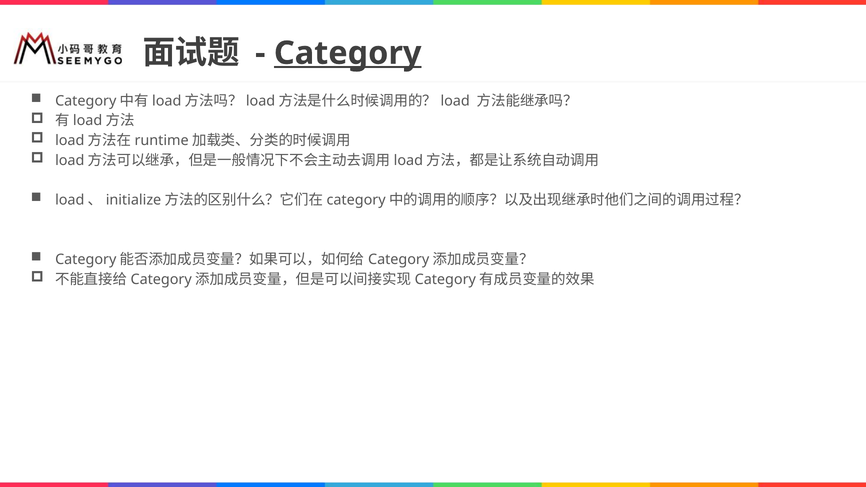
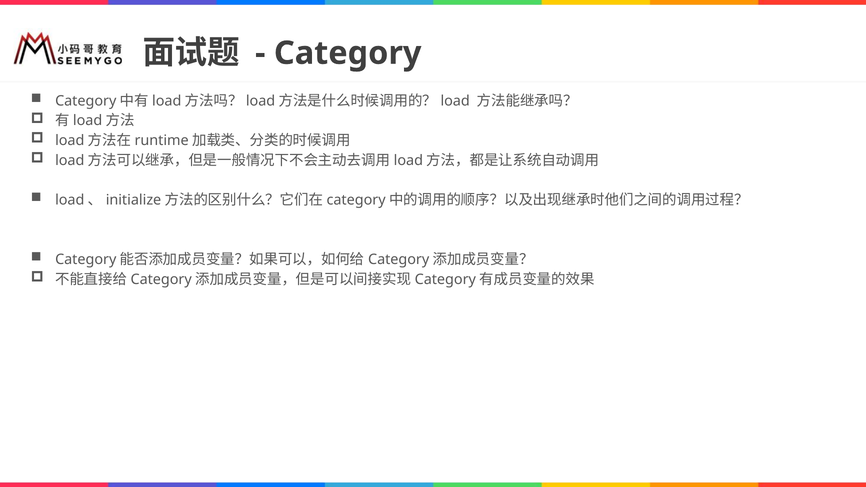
Category underline: present -> none
